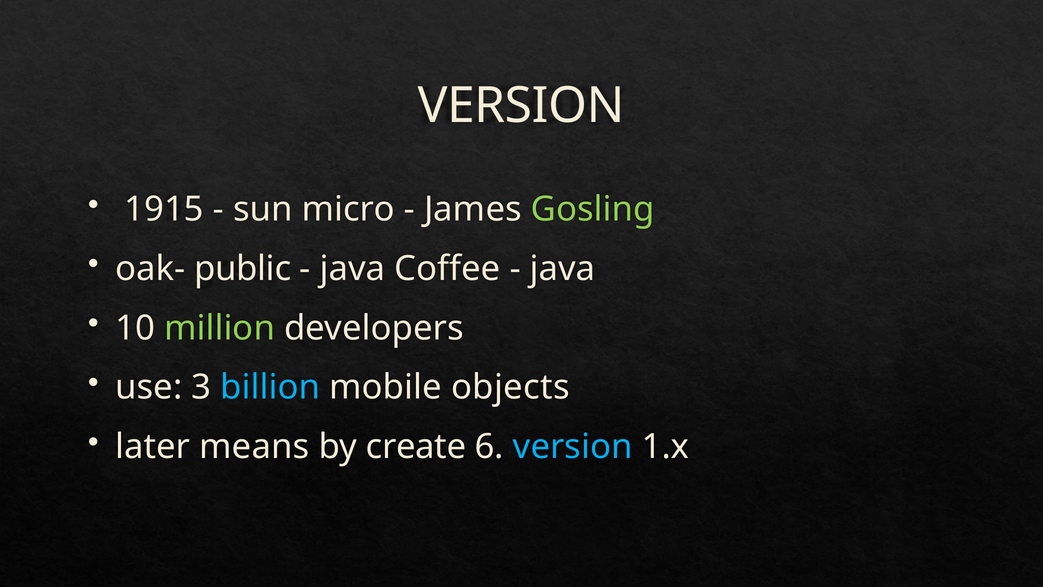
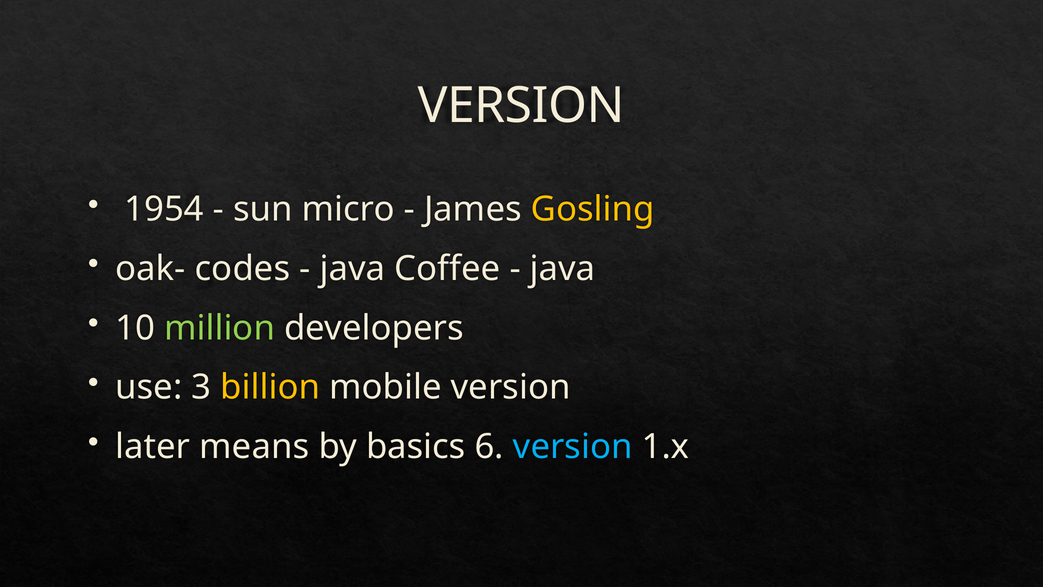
1915: 1915 -> 1954
Gosling colour: light green -> yellow
public: public -> codes
billion colour: light blue -> yellow
mobile objects: objects -> version
create: create -> basics
